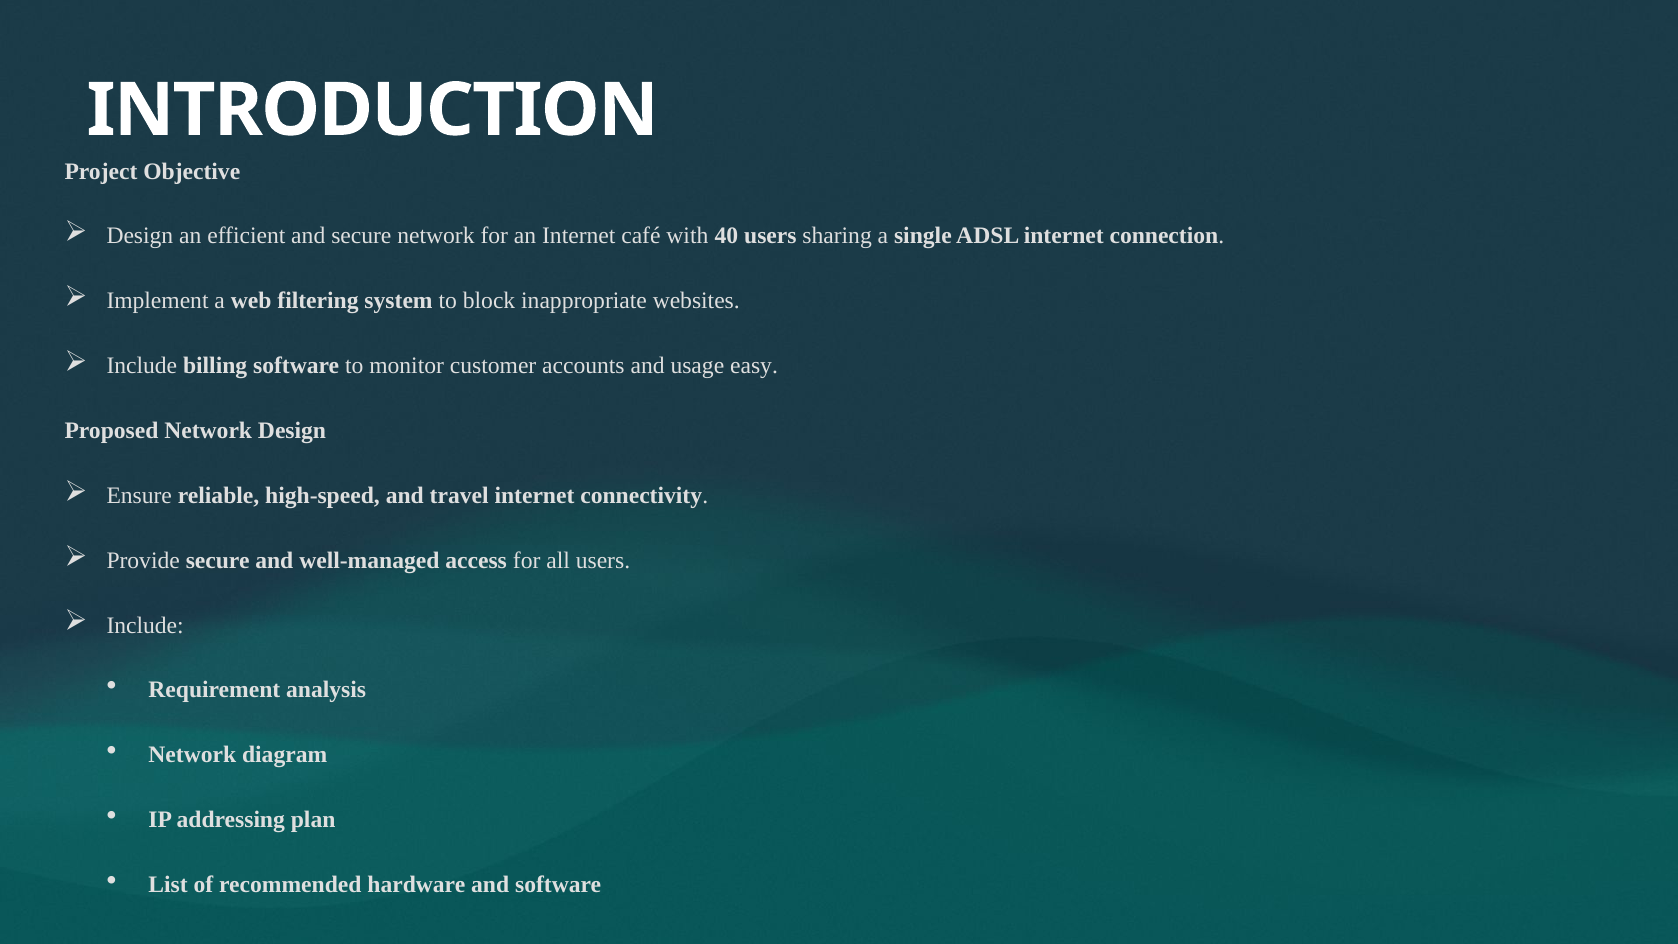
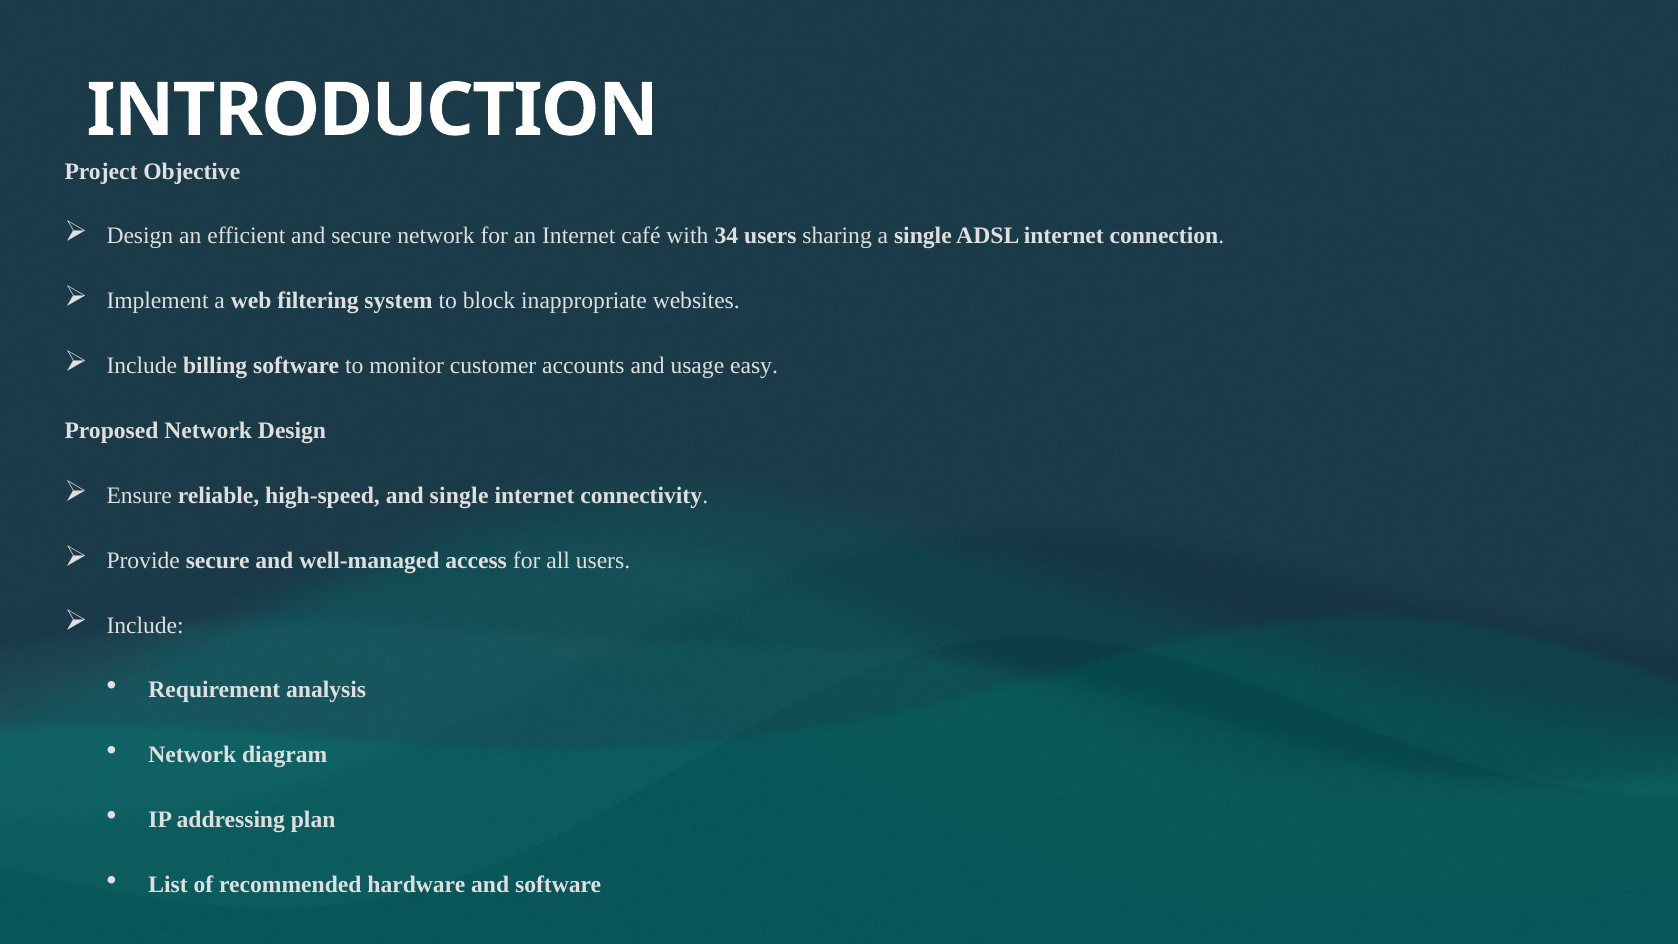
40: 40 -> 34
and travel: travel -> single
